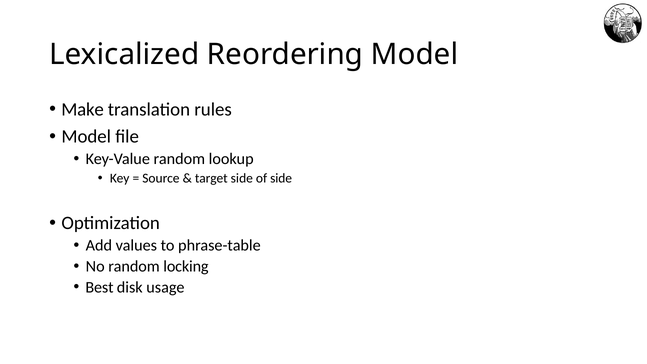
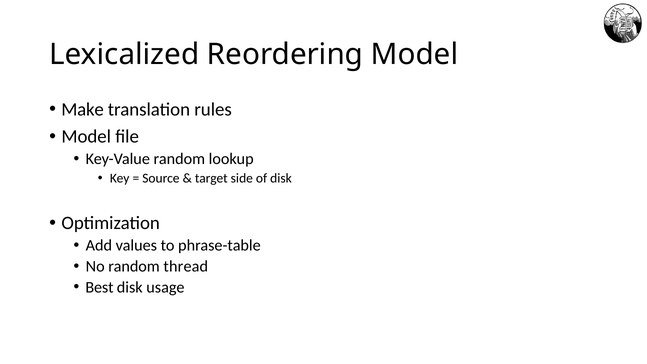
of side: side -> disk
locking: locking -> thread
